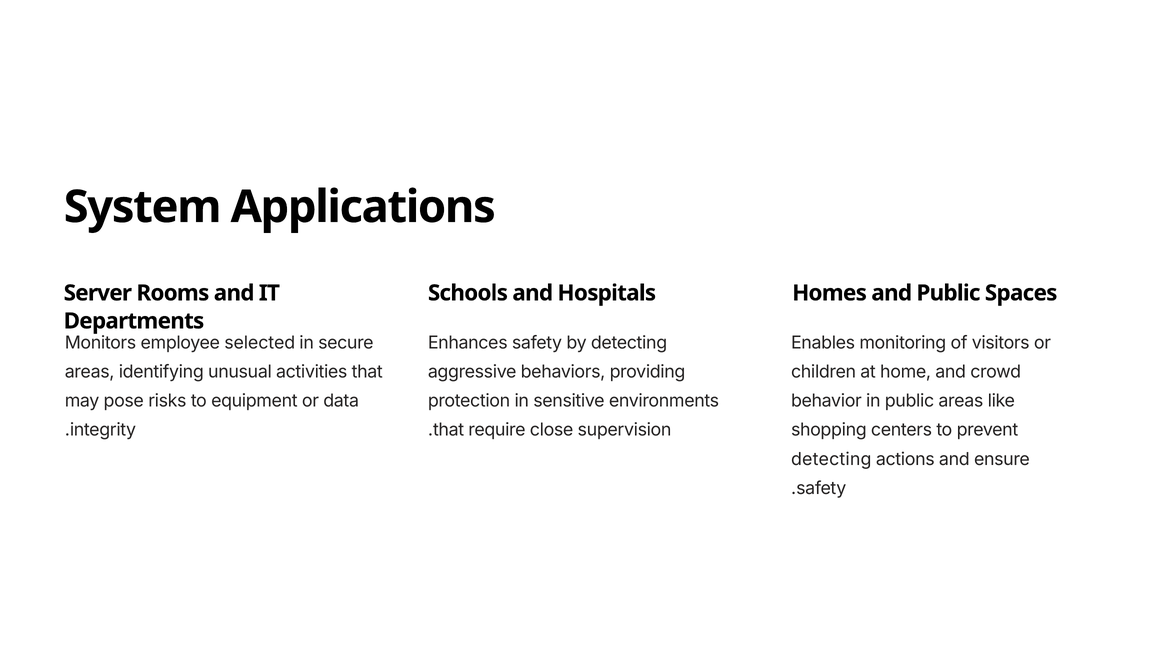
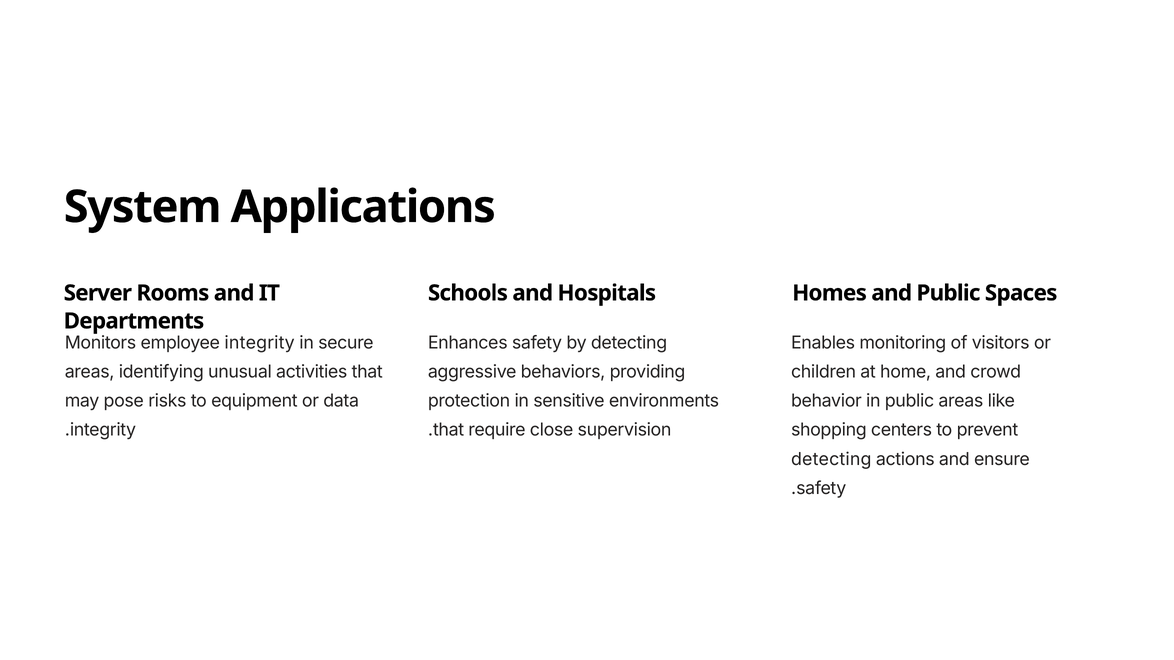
employee selected: selected -> integrity
